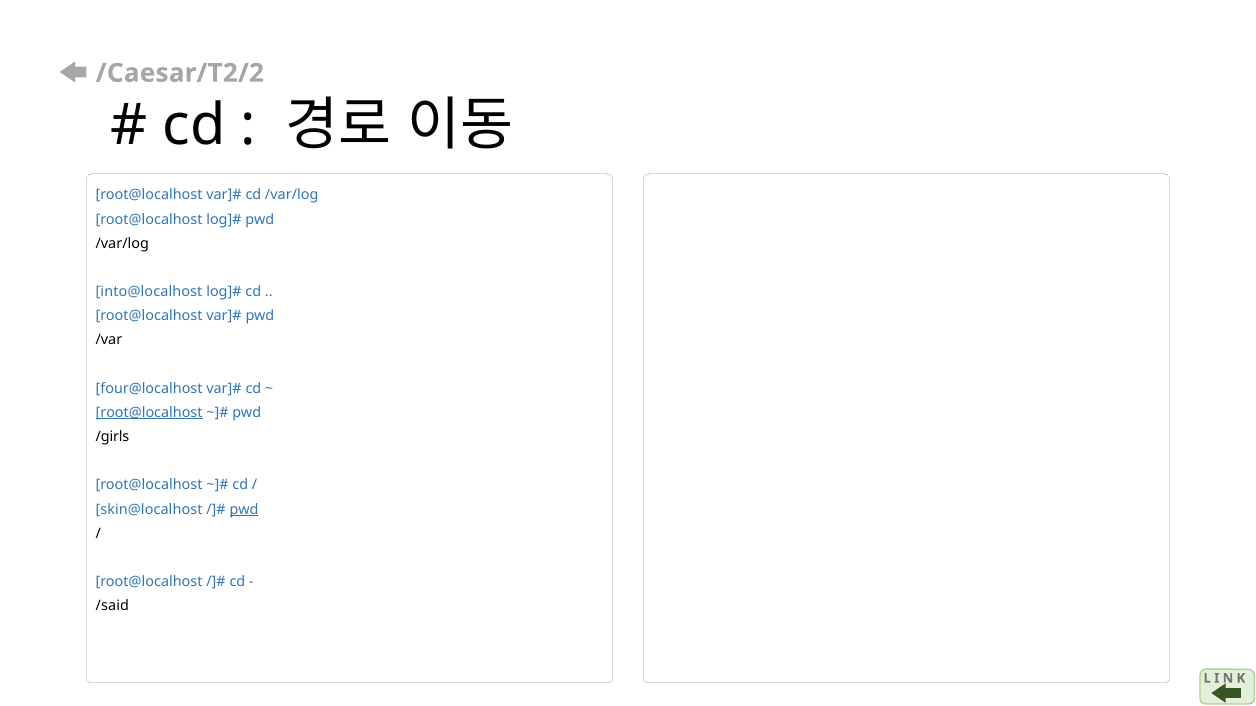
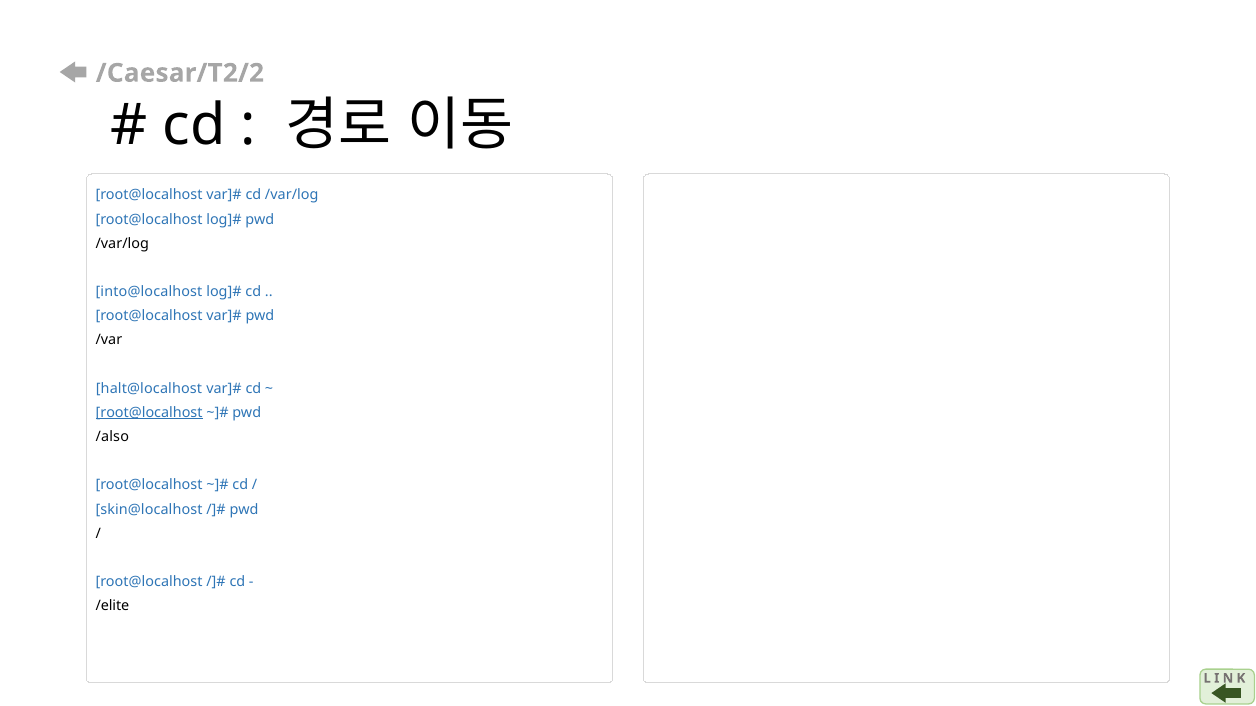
four@localhost: four@localhost -> halt@localhost
/girls: /girls -> /also
pwd at (244, 510) underline: present -> none
/said: /said -> /elite
